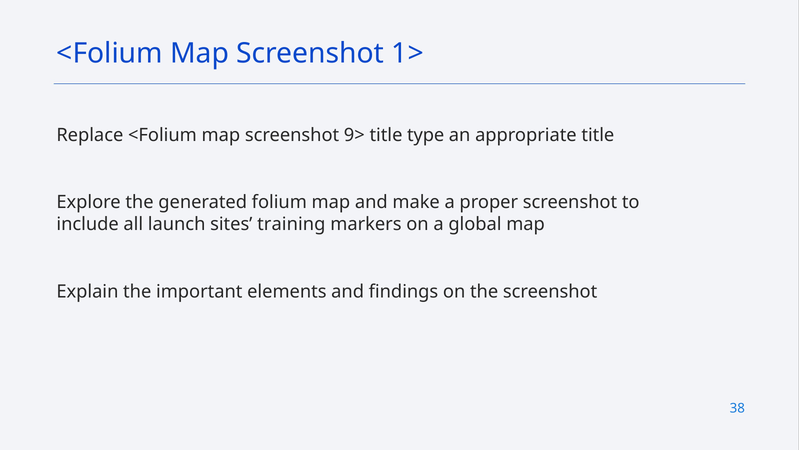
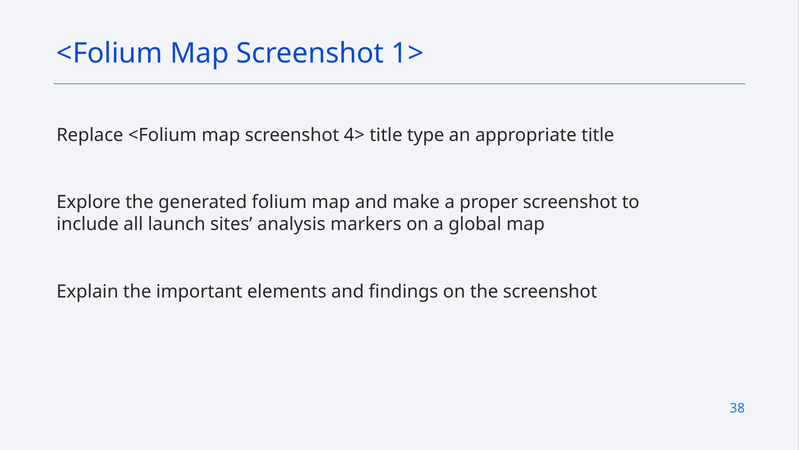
9>: 9> -> 4>
training: training -> analysis
